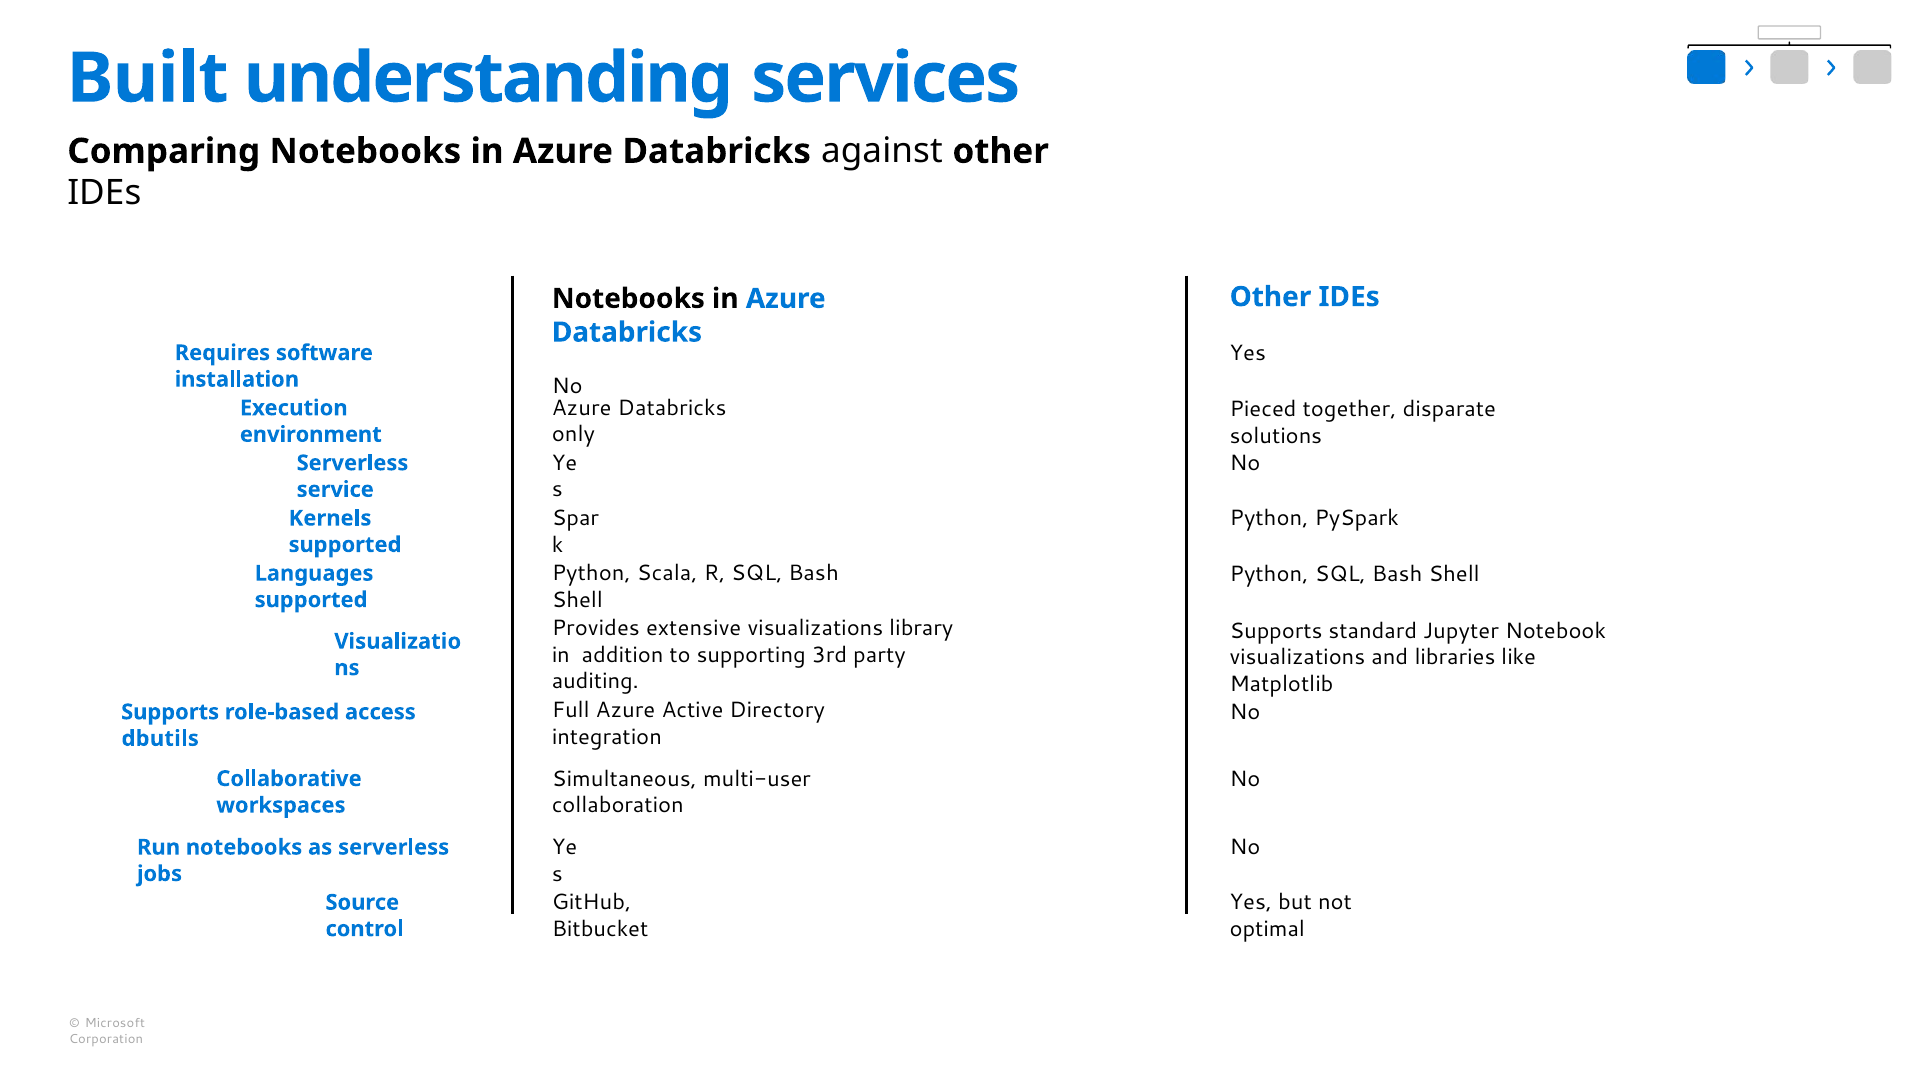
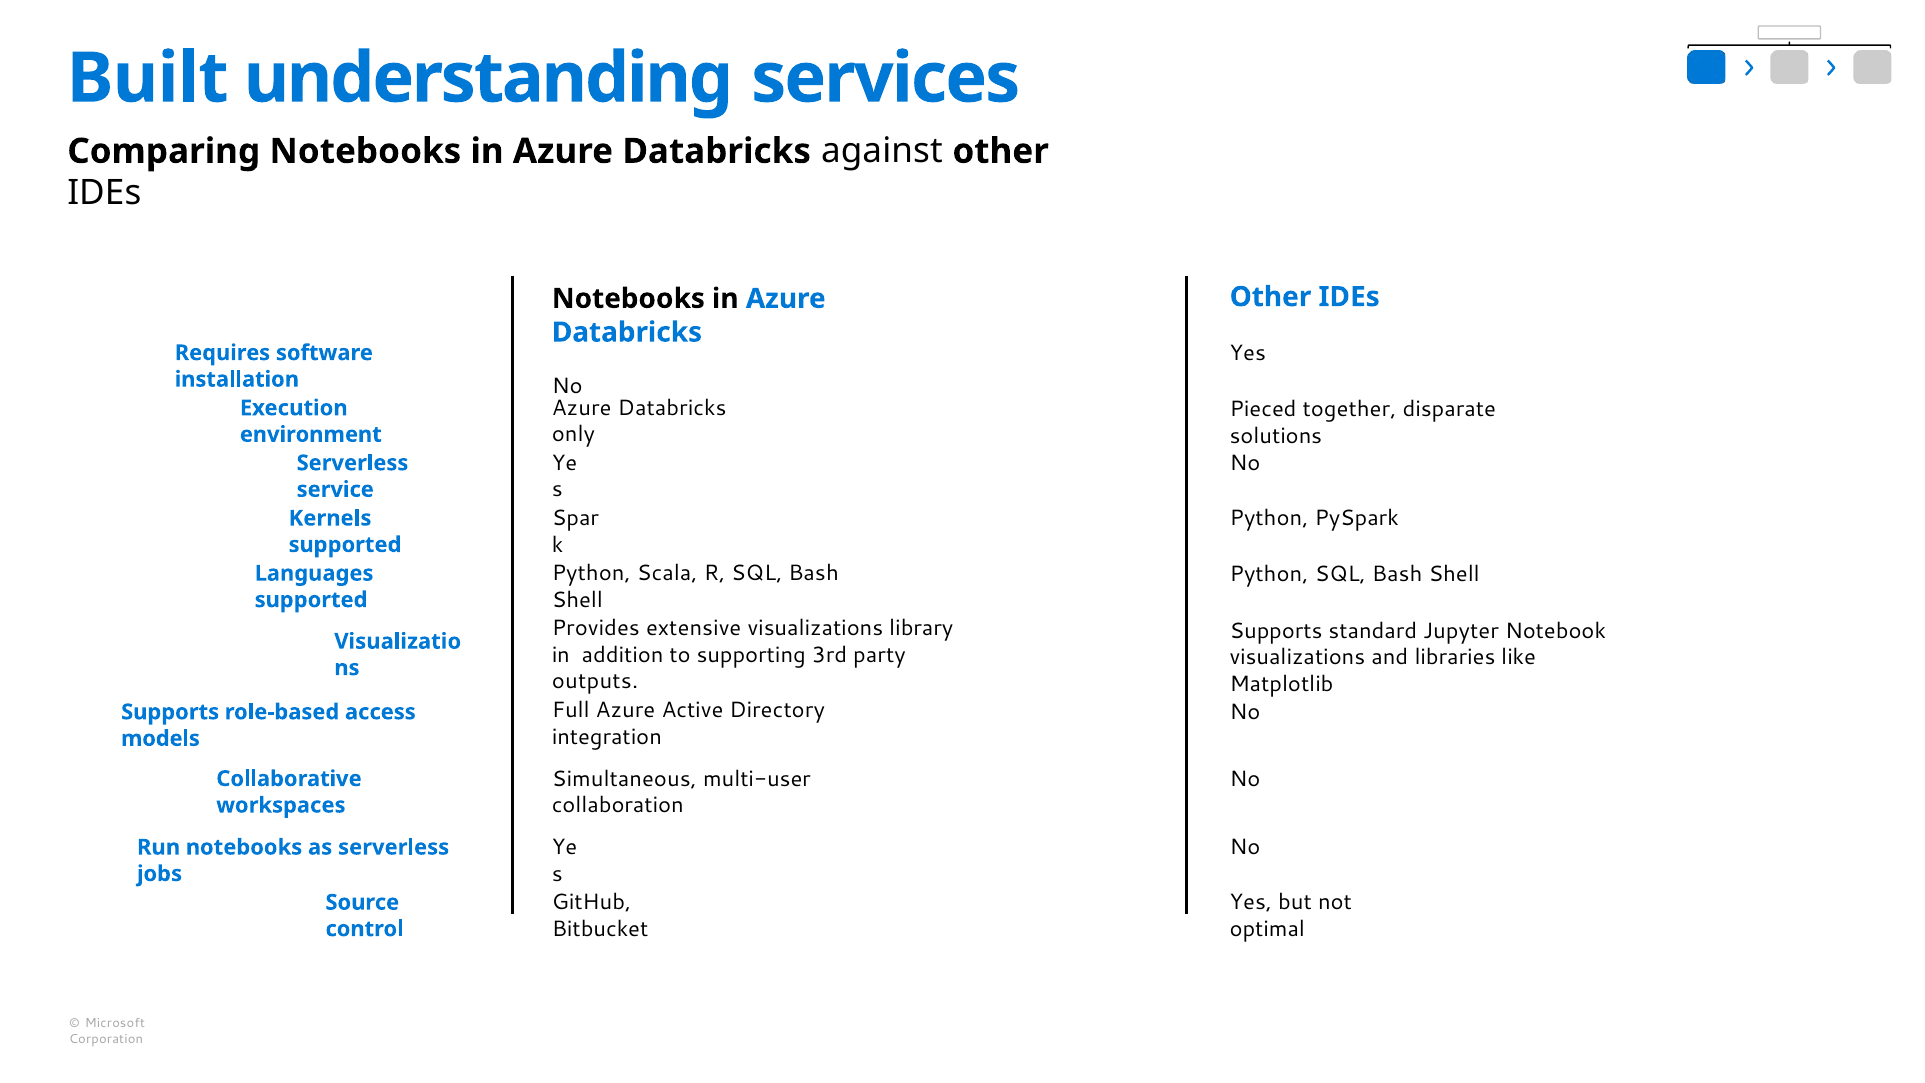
auditing: auditing -> outputs
dbutils: dbutils -> models
